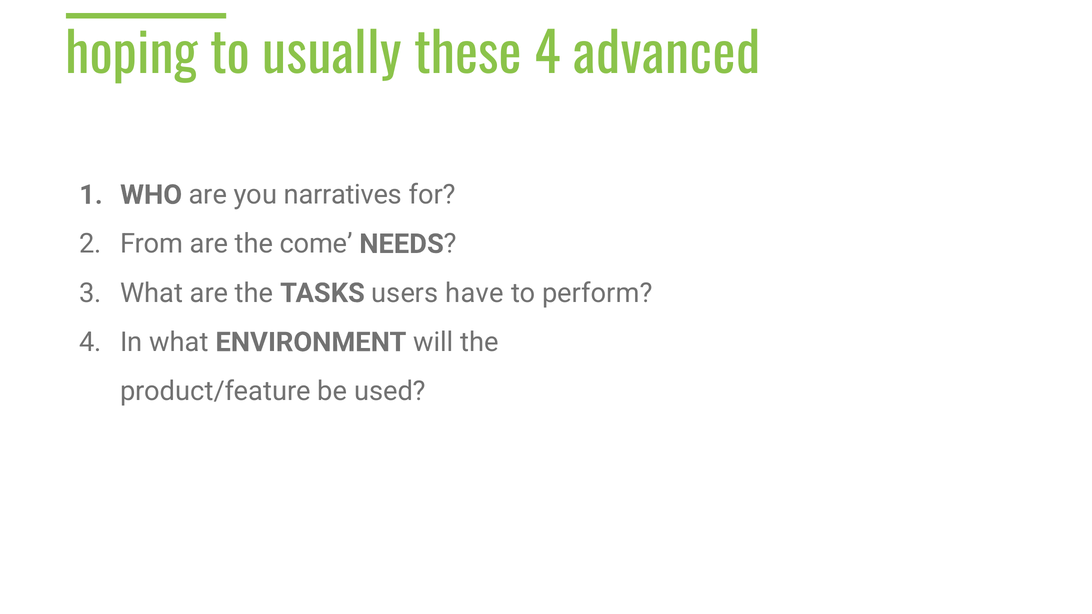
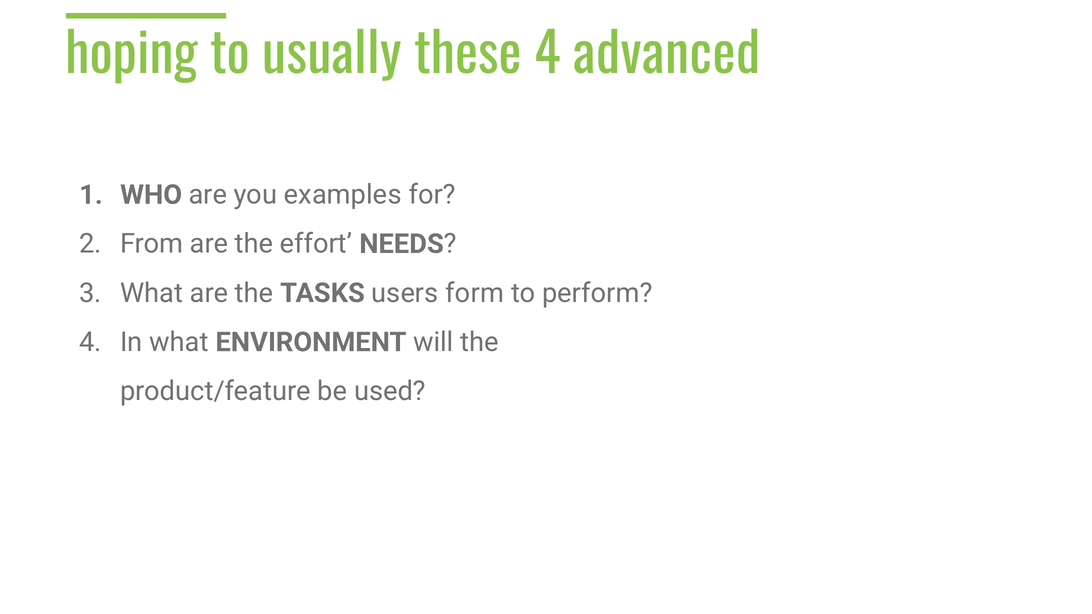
narratives: narratives -> examples
come: come -> effort
have: have -> form
